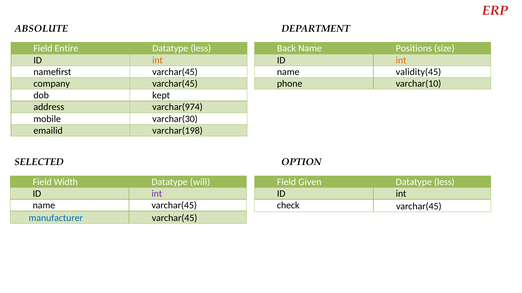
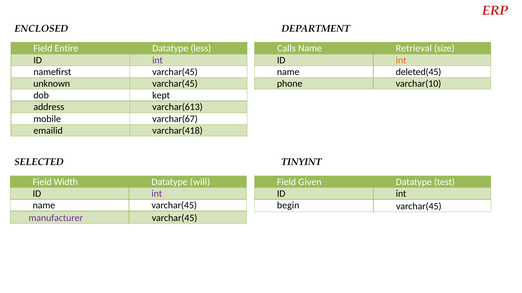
ABSOLUTE: ABSOLUTE -> ENCLOSED
Back: Back -> Calls
Positions: Positions -> Retrieval
int at (158, 60) colour: orange -> purple
validity(45: validity(45 -> deleted(45
company: company -> unknown
varchar(974: varchar(974 -> varchar(613
varchar(30: varchar(30 -> varchar(67
varchar(198: varchar(198 -> varchar(418
OPTION: OPTION -> TINYINT
less at (444, 182): less -> test
check: check -> begin
manufacturer colour: blue -> purple
